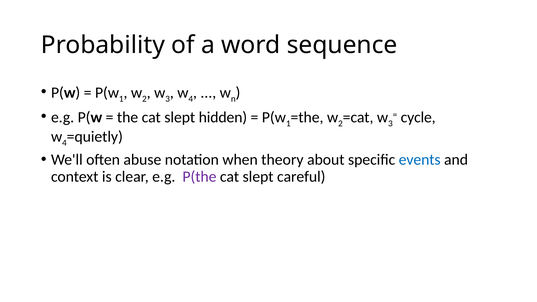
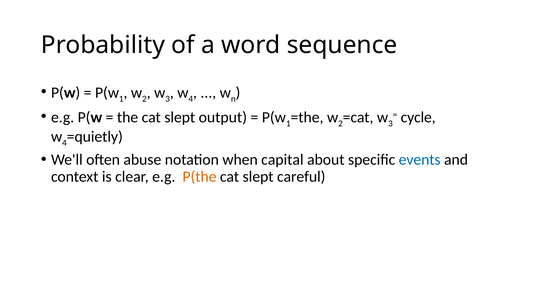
hidden: hidden -> output
theory: theory -> capital
P(the colour: purple -> orange
